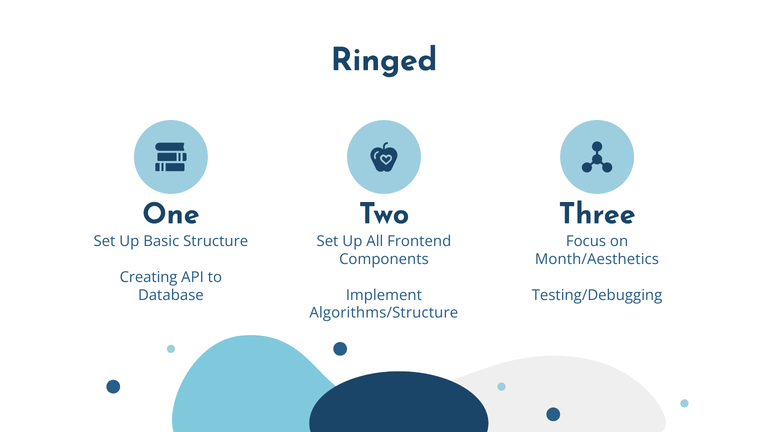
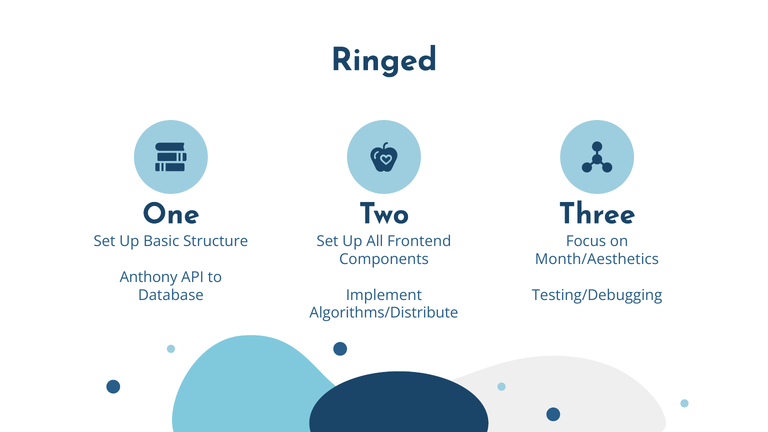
Creating: Creating -> Anthony
Algorithms/Structure: Algorithms/Structure -> Algorithms/Distribute
